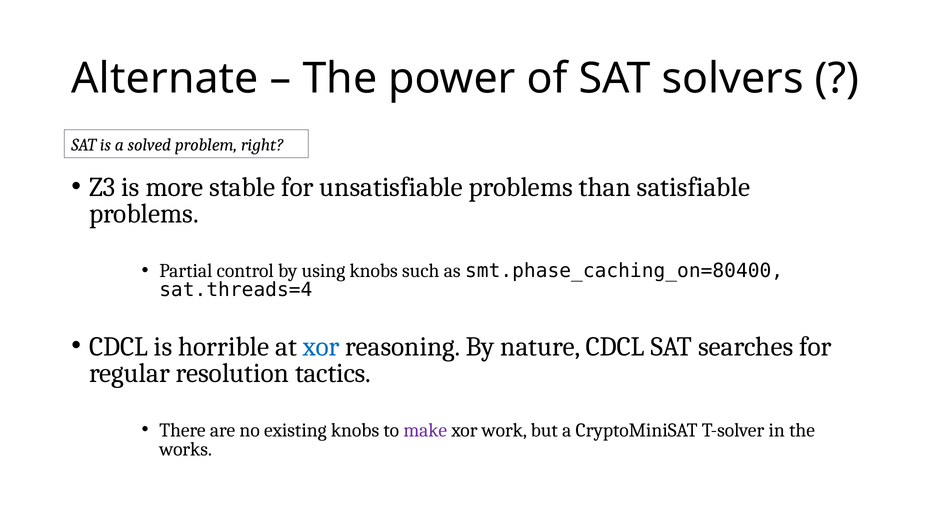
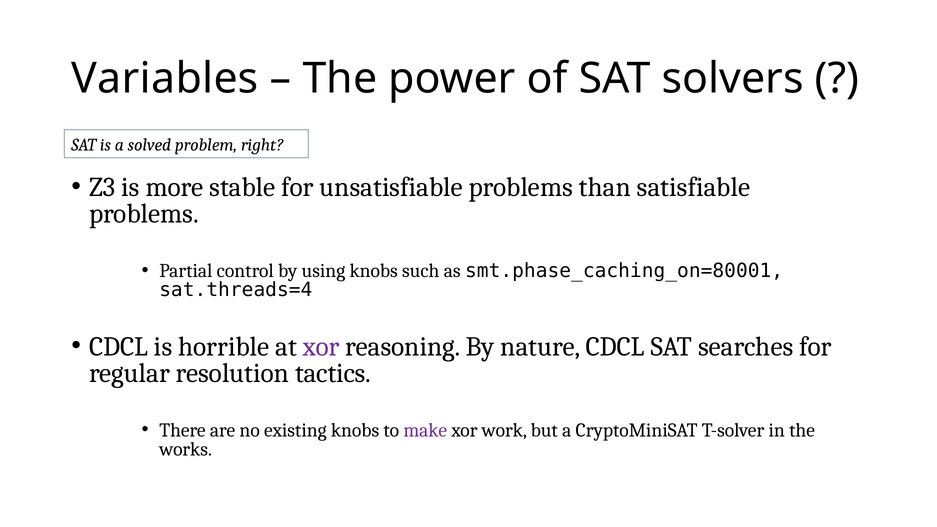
Alternate: Alternate -> Variables
smt.phase_caching_on=80400: smt.phase_caching_on=80400 -> smt.phase_caching_on=80001
xor at (321, 347) colour: blue -> purple
